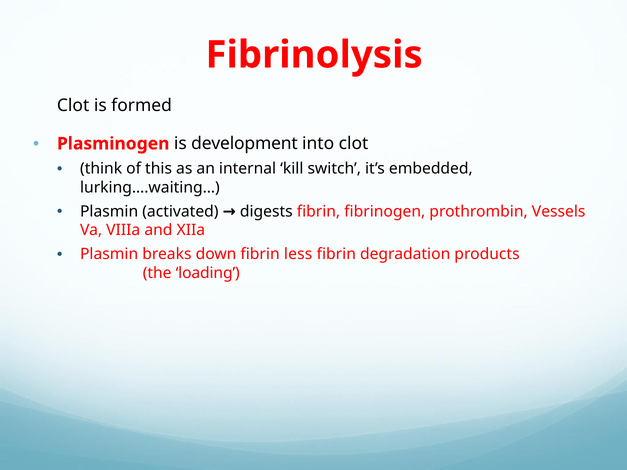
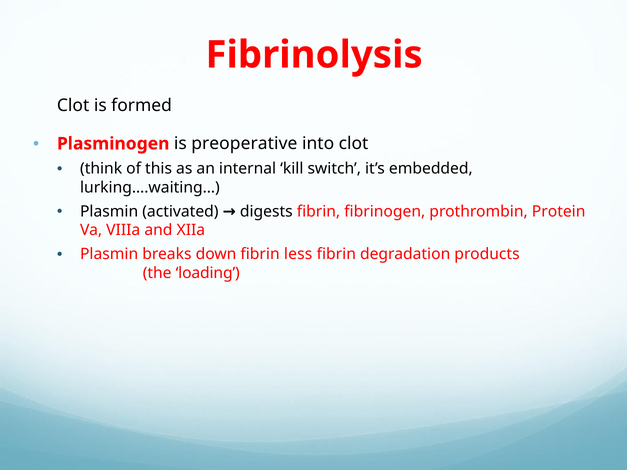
development: development -> preoperative
Vessels: Vessels -> Protein
